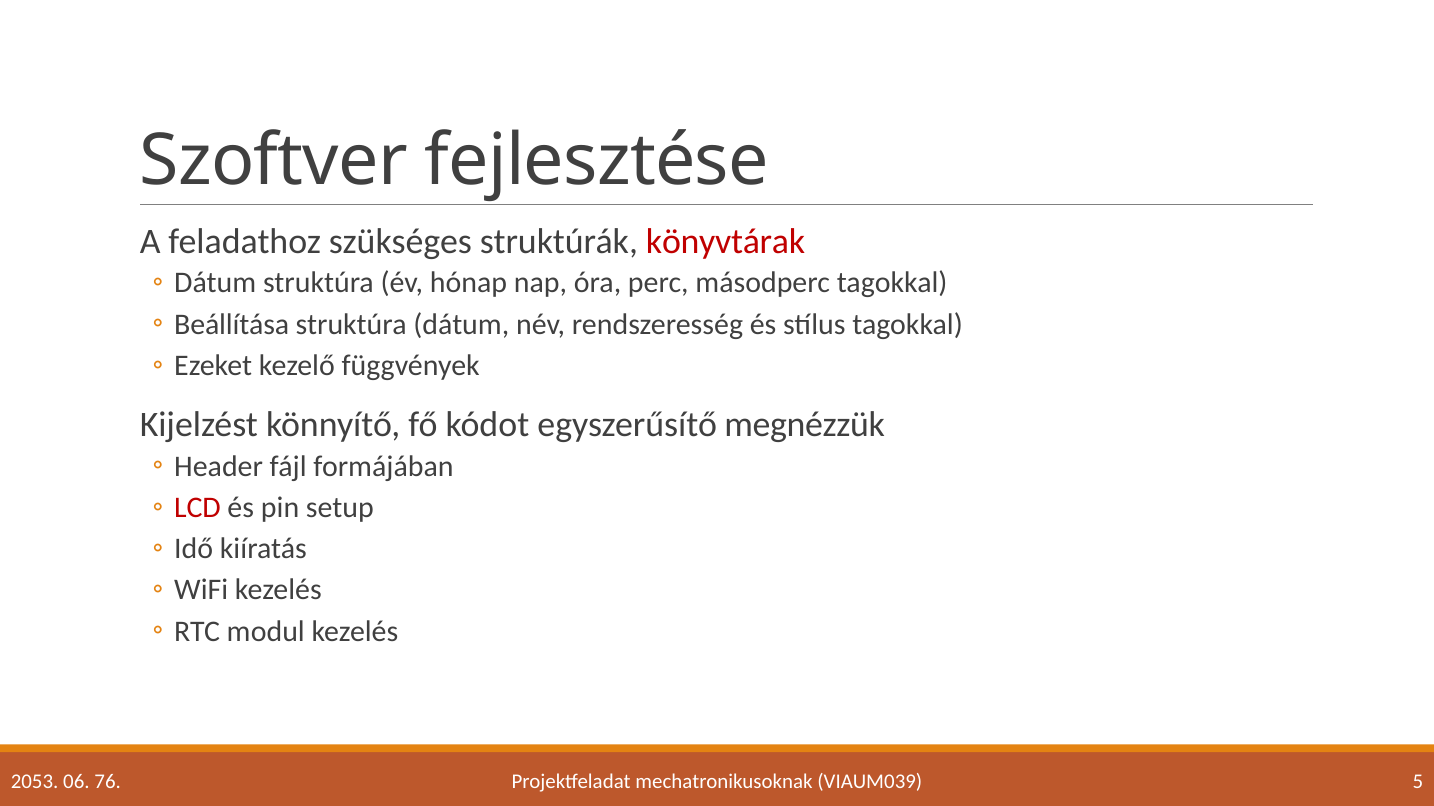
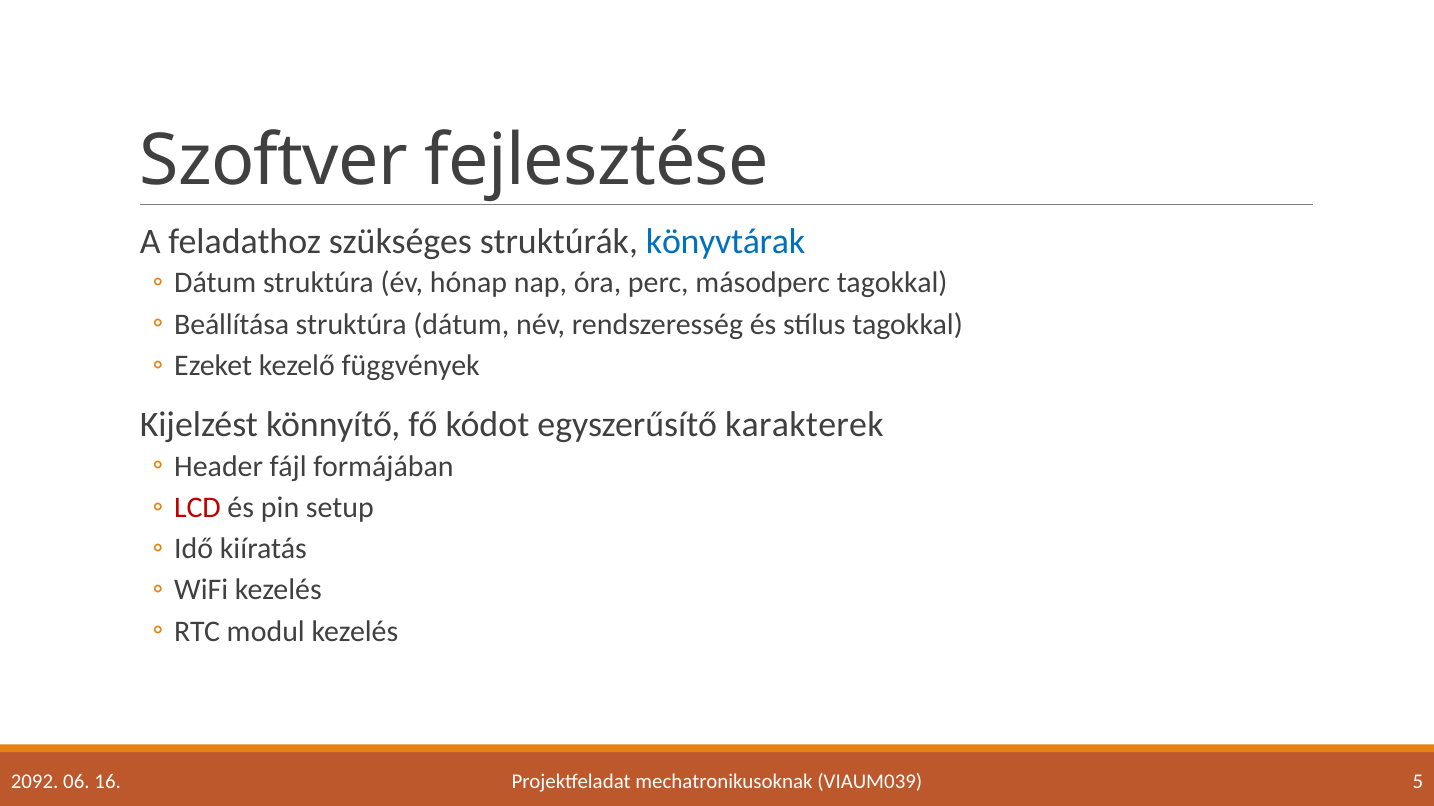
könyvtárak colour: red -> blue
megnézzük: megnézzük -> karakterek
2053: 2053 -> 2092
76: 76 -> 16
